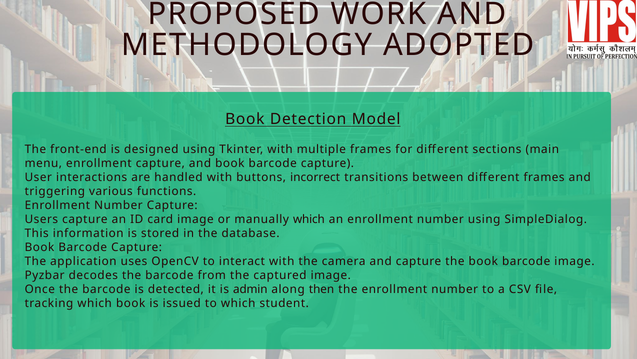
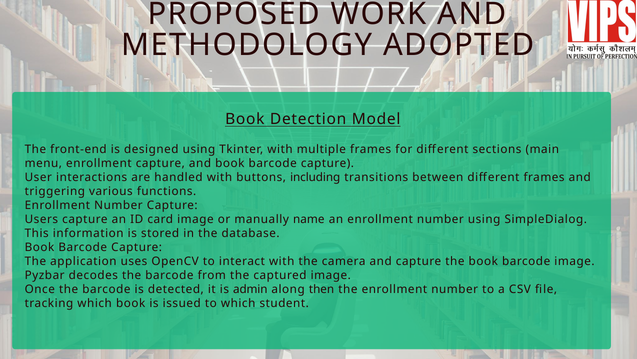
incorrect: incorrect -> including
manually which: which -> name
